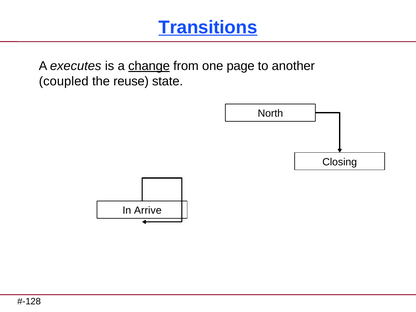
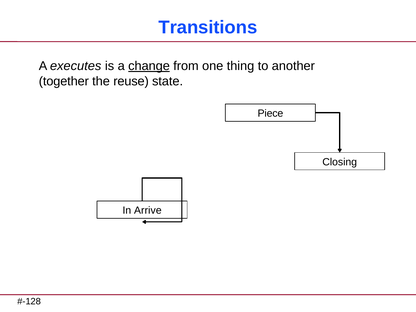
Transitions underline: present -> none
page: page -> thing
coupled: coupled -> together
North: North -> Piece
